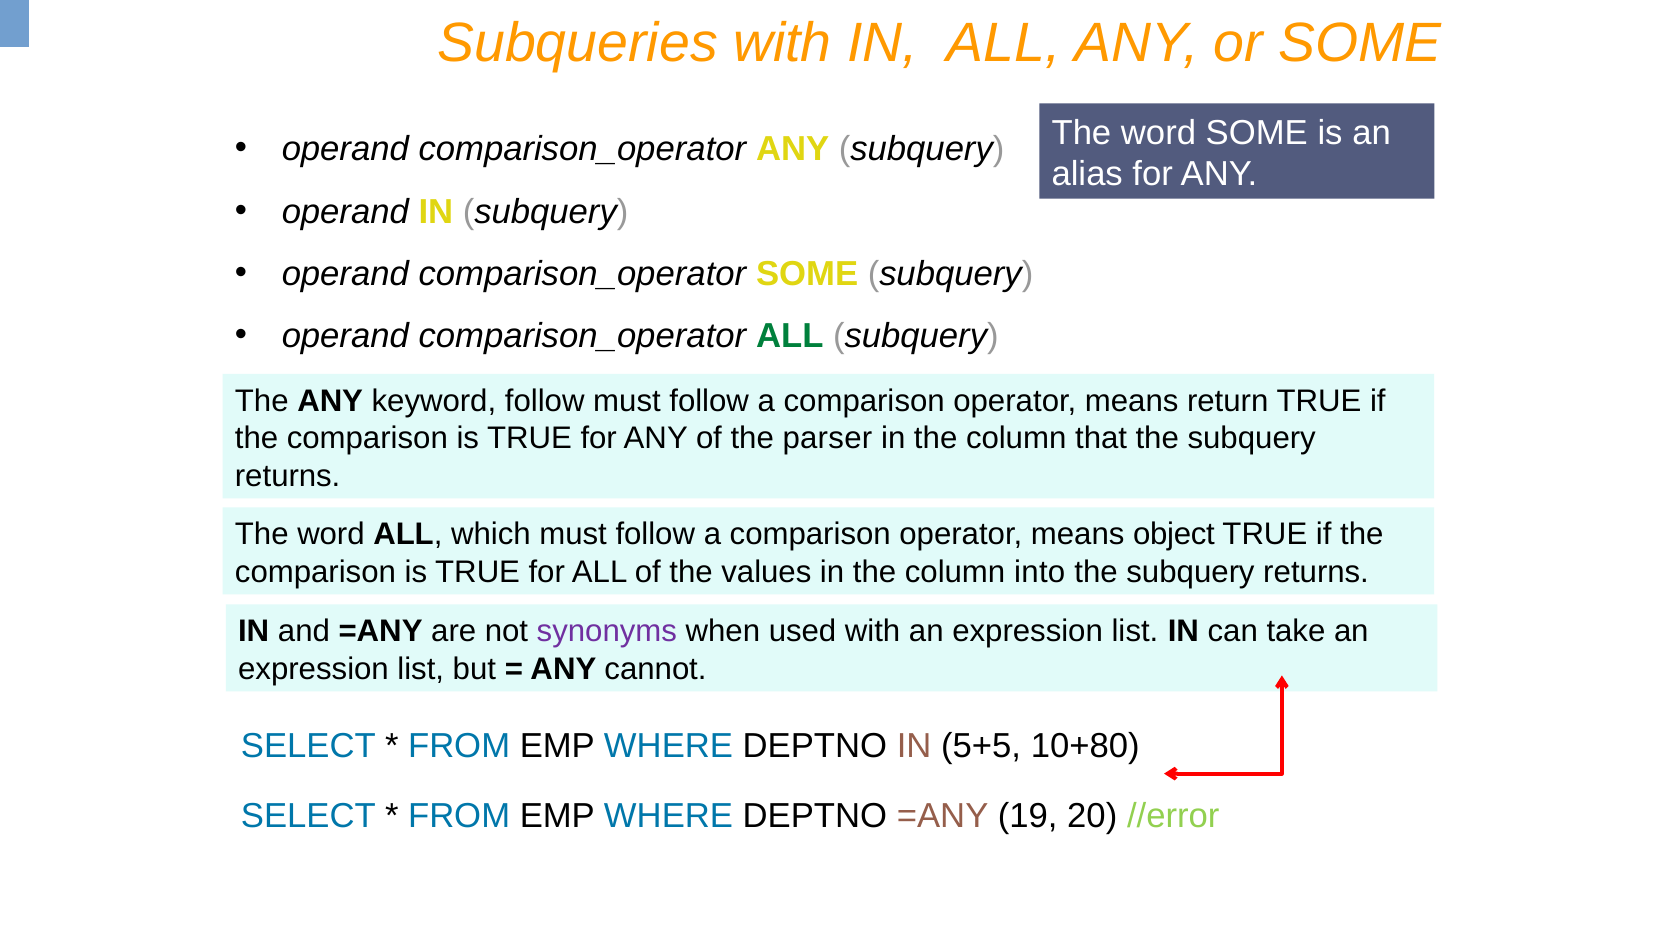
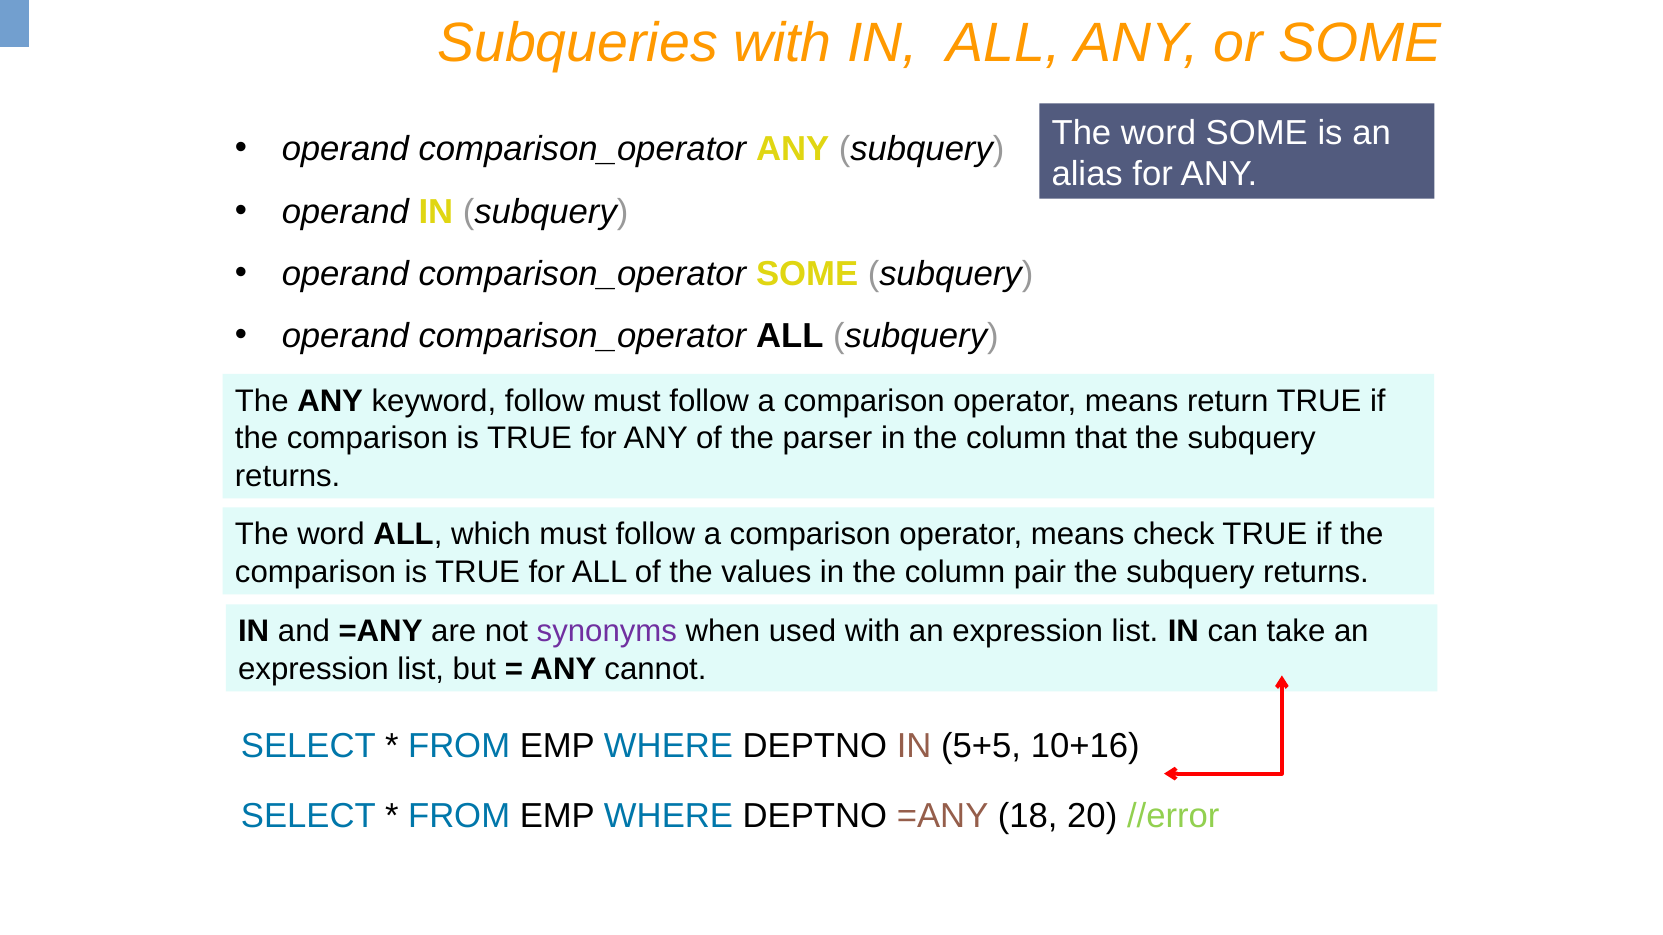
ALL at (790, 336) colour: green -> black
object: object -> check
into: into -> pair
10+80: 10+80 -> 10+16
19: 19 -> 18
